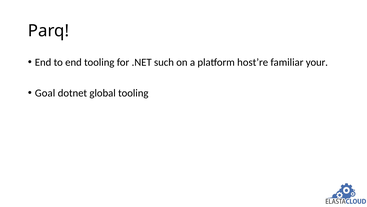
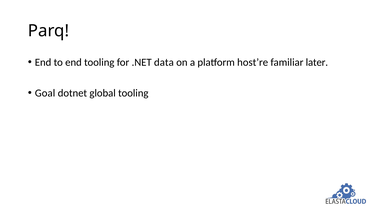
such: such -> data
your: your -> later
